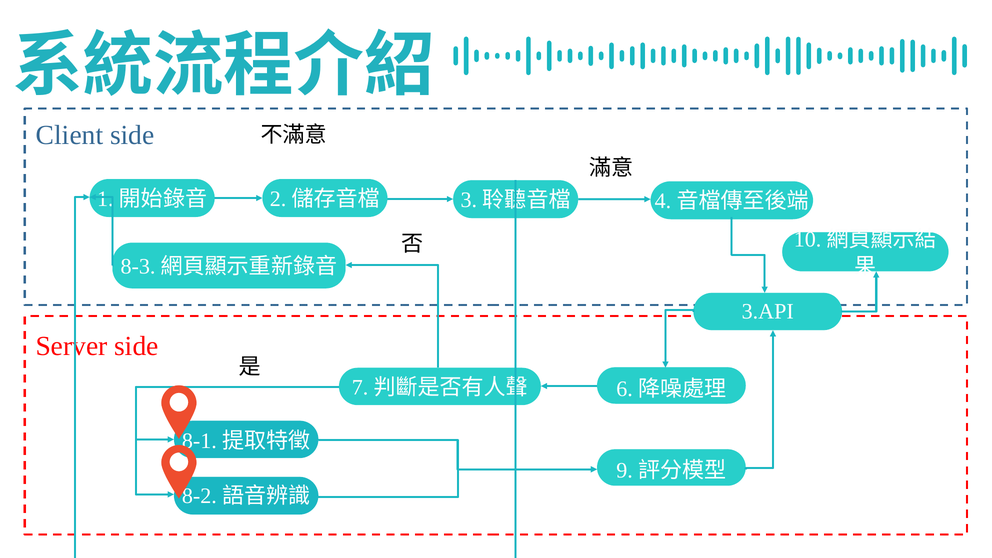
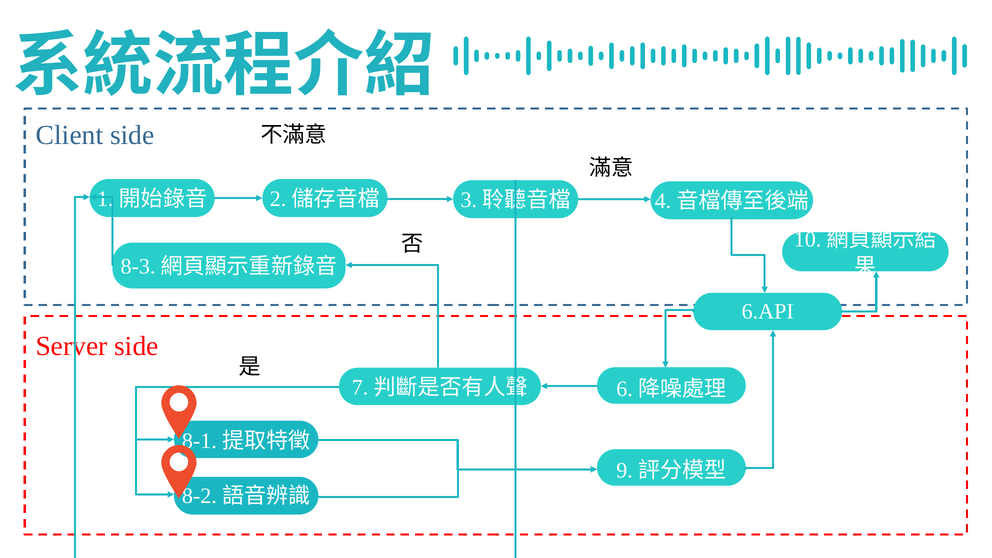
3.API: 3.API -> 6.API
